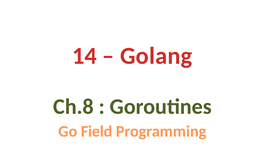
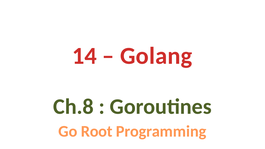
Field: Field -> Root
